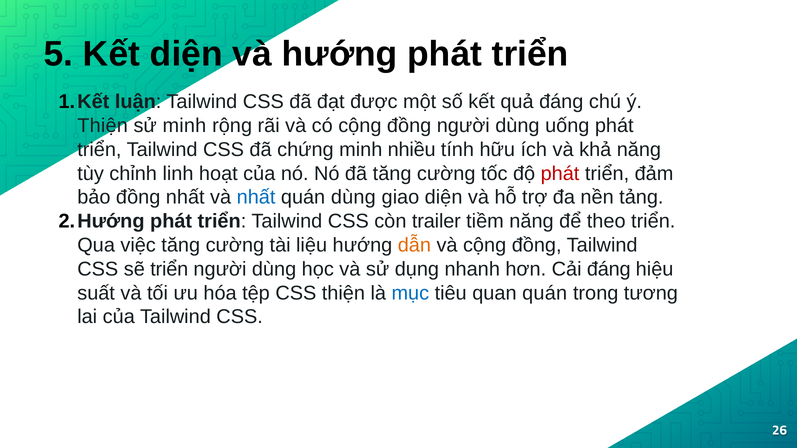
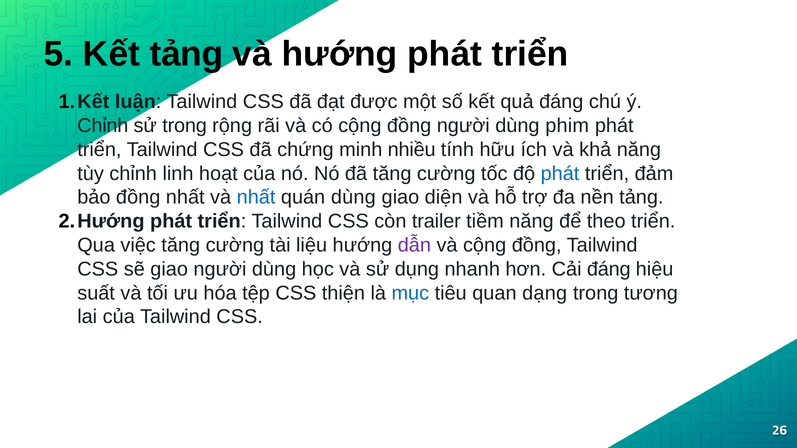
Kết diện: diện -> tảng
Thiện at (103, 126): Thiện -> Chỉnh
sử minh: minh -> trong
uống: uống -> phim
phát at (560, 174) colour: red -> blue
dẫn colour: orange -> purple
sẽ triển: triển -> giao
quan quán: quán -> dạng
